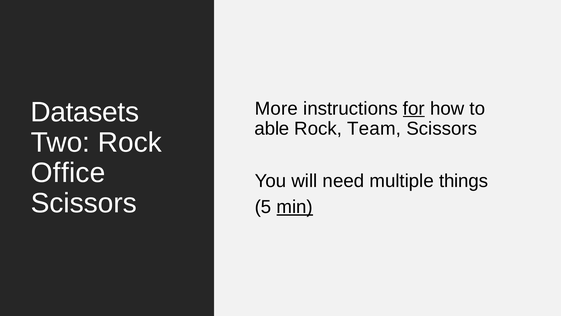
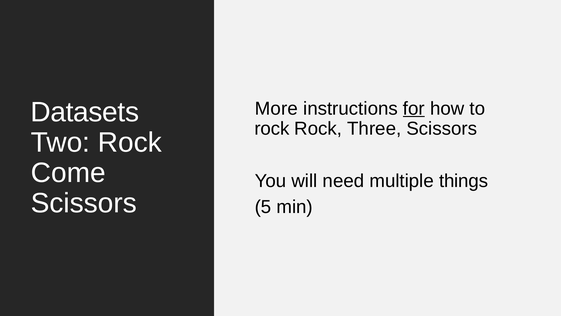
able at (272, 129): able -> rock
Team: Team -> Three
Office: Office -> Come
min underline: present -> none
